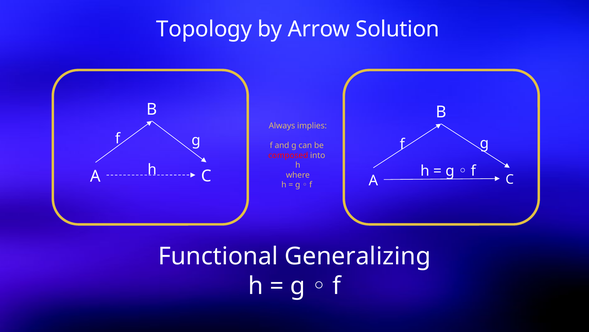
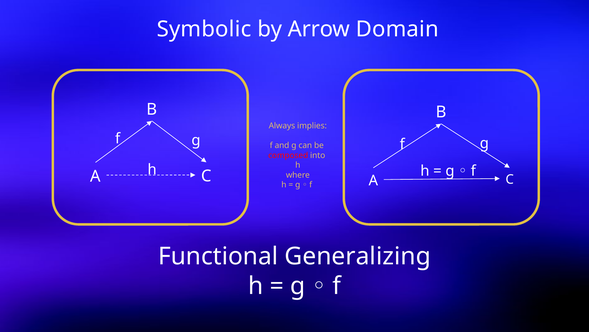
Topology: Topology -> Symbolic
Solution: Solution -> Domain
